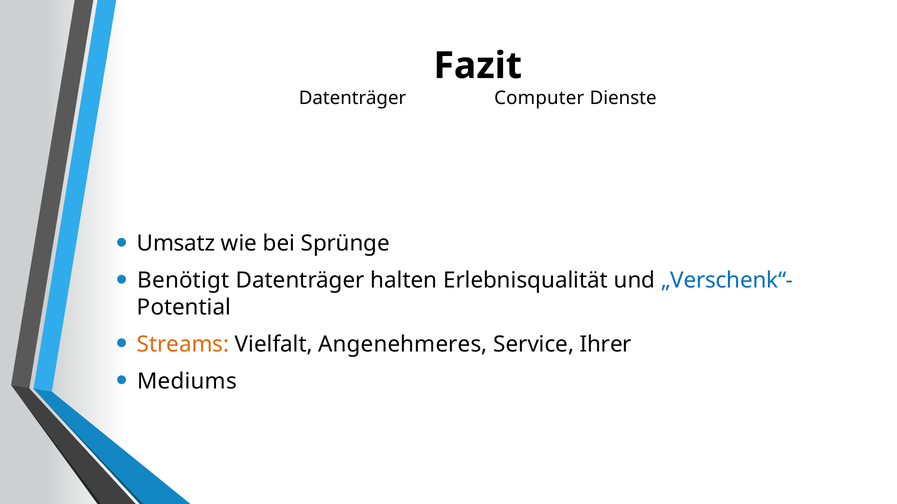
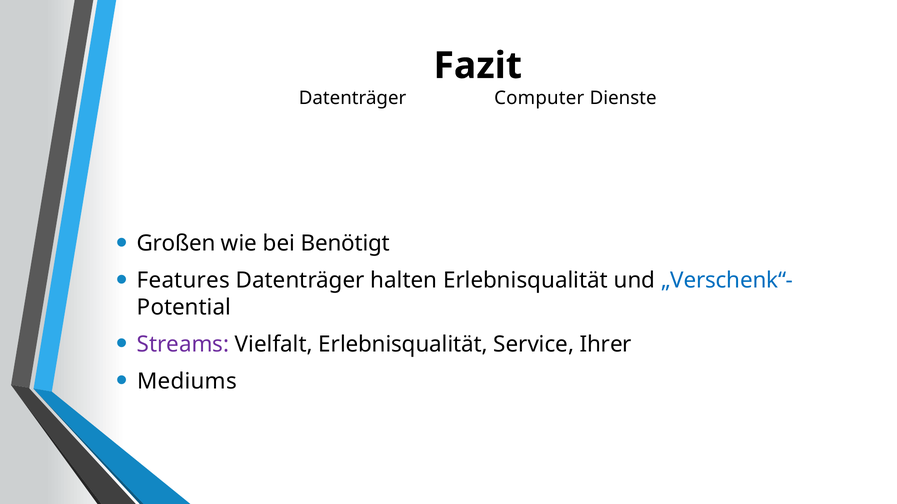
Umsatz: Umsatz -> Großen
Sprünge: Sprünge -> Benötigt
Benötigt: Benötigt -> Features
Streams colour: orange -> purple
Vielfalt Angenehmeres: Angenehmeres -> Erlebnisqualität
